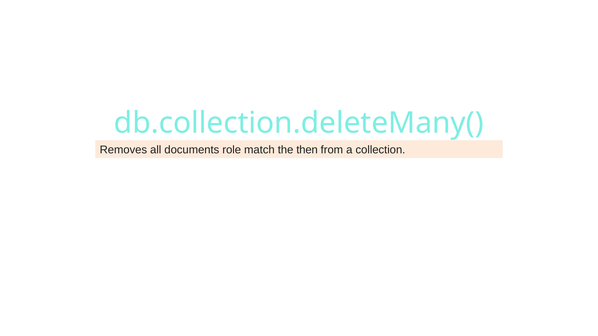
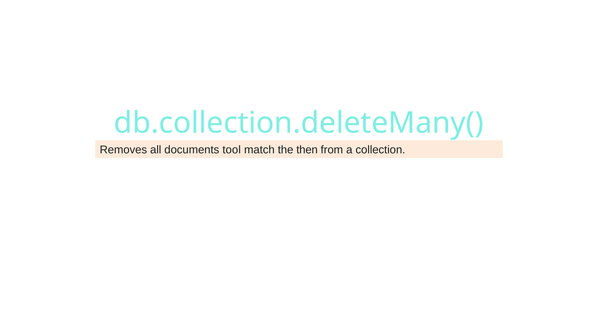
role: role -> tool
